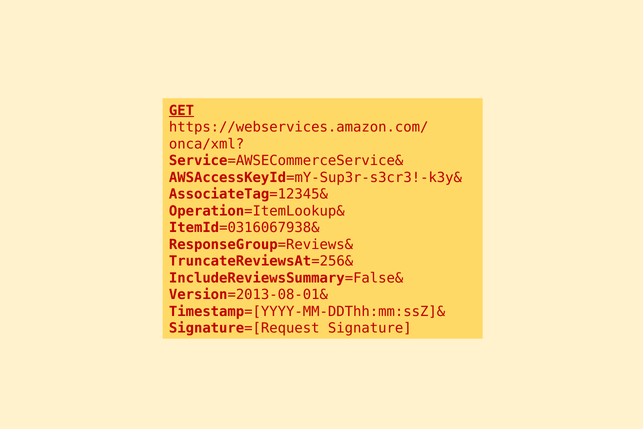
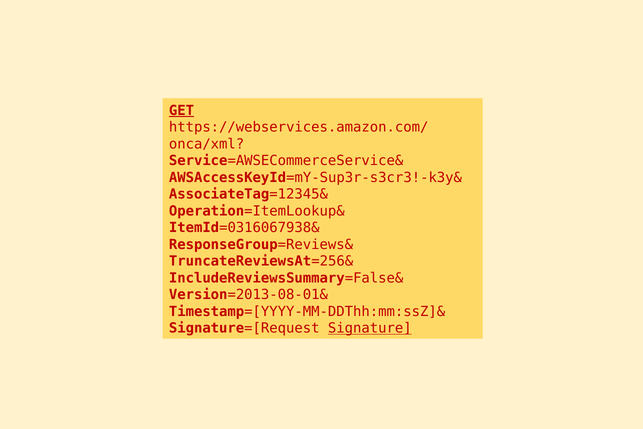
Signature underline: none -> present
